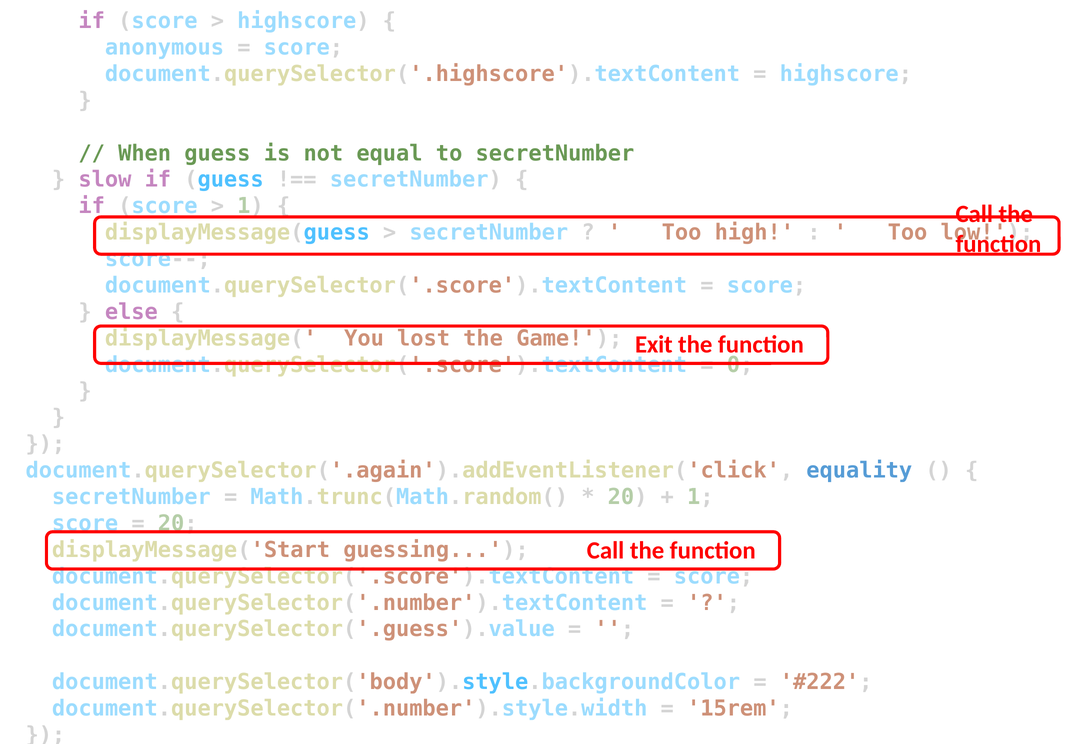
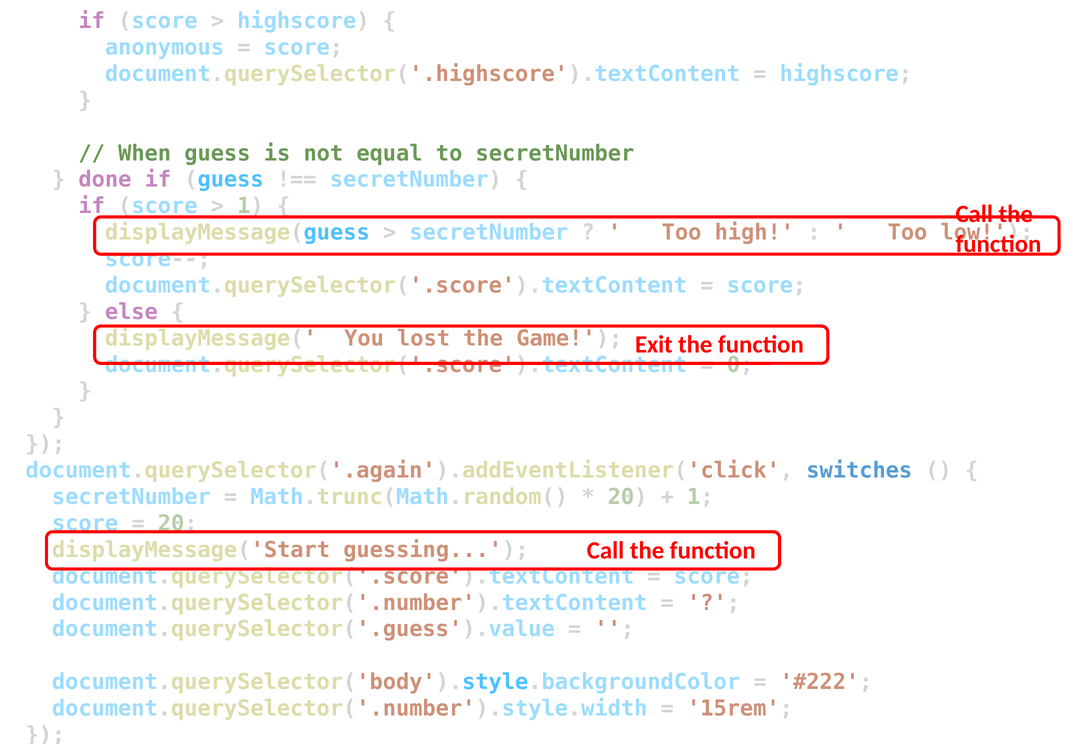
slow: slow -> done
equality: equality -> switches
